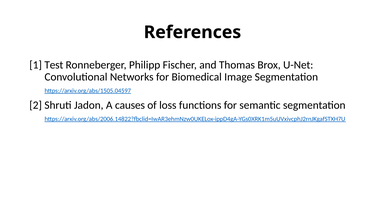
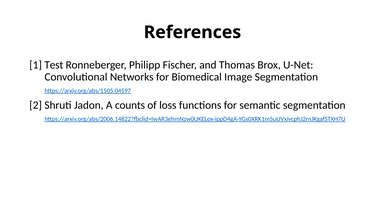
causes: causes -> counts
